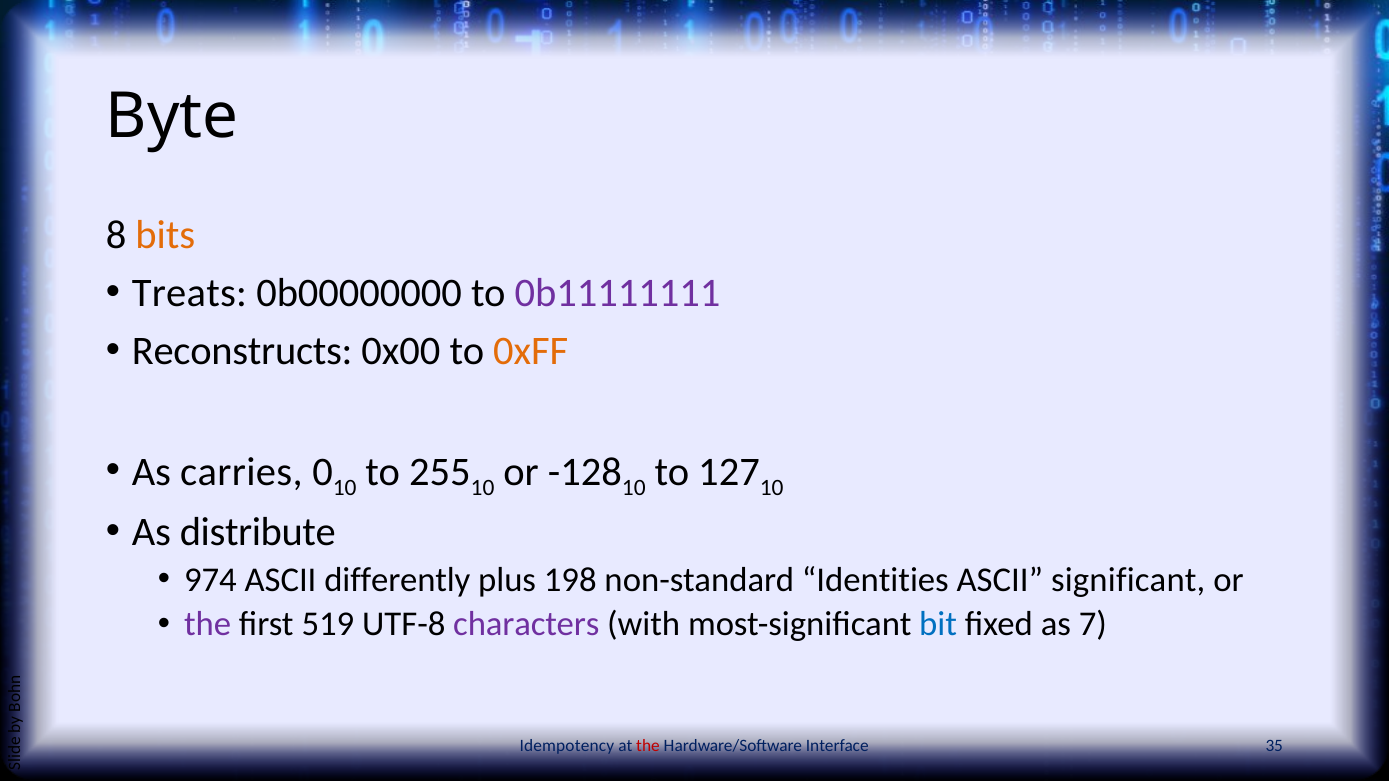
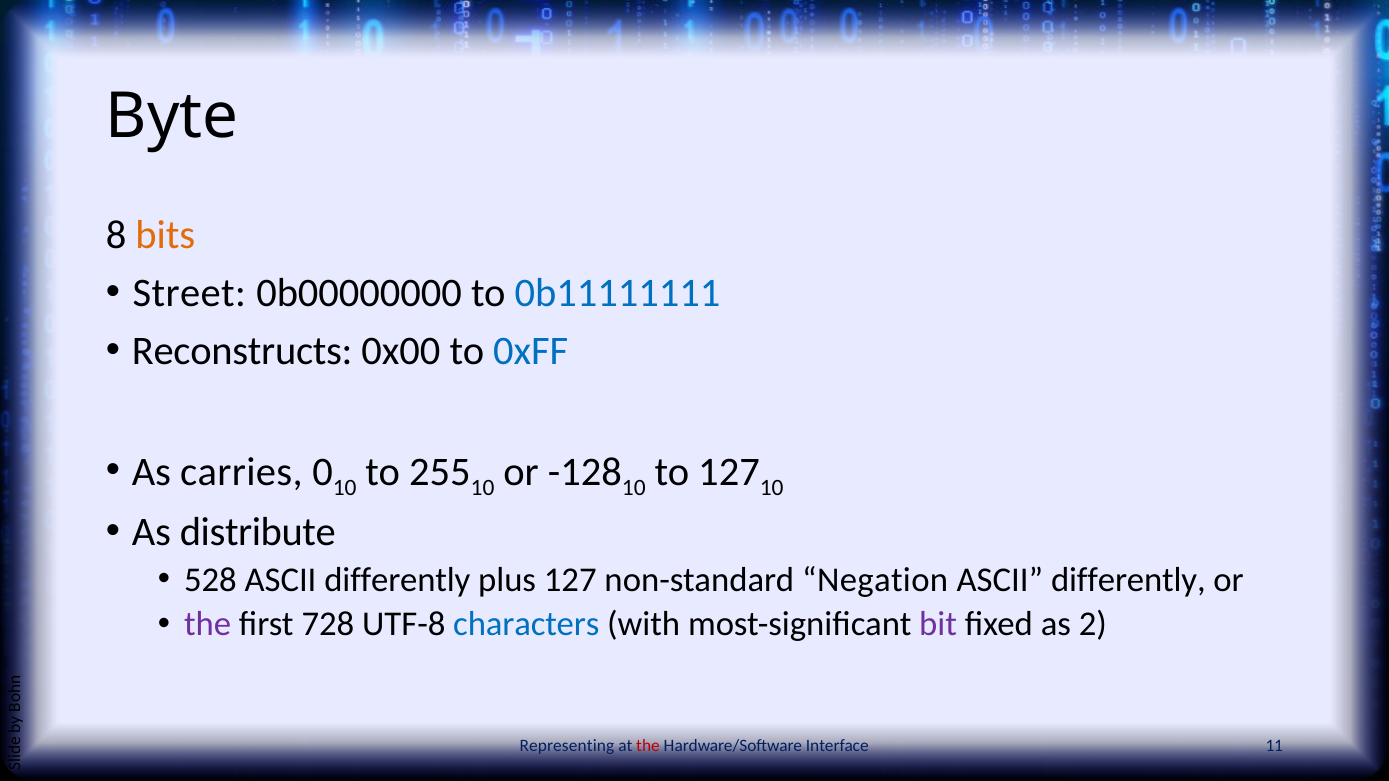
Treats: Treats -> Street
0b11111111 colour: purple -> blue
0xFF colour: orange -> blue
974: 974 -> 528
plus 198: 198 -> 127
Identities: Identities -> Negation
significant at (1128, 580): significant -> differently
519: 519 -> 728
characters colour: purple -> blue
bit colour: blue -> purple
7: 7 -> 2
Idempotency: Idempotency -> Representing
35: 35 -> 11
